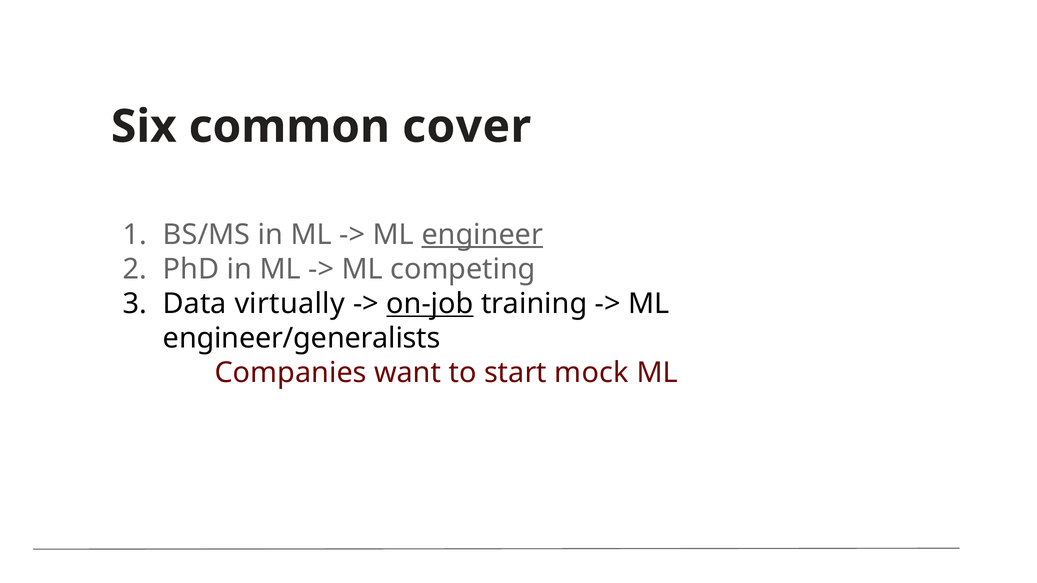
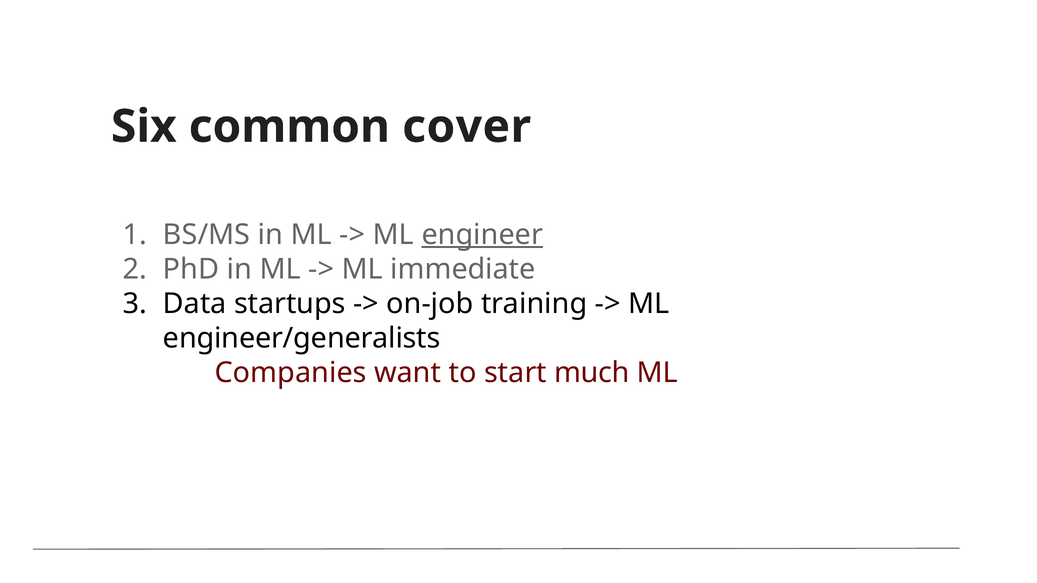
competing: competing -> immediate
virtually: virtually -> startups
on-job underline: present -> none
mock: mock -> much
